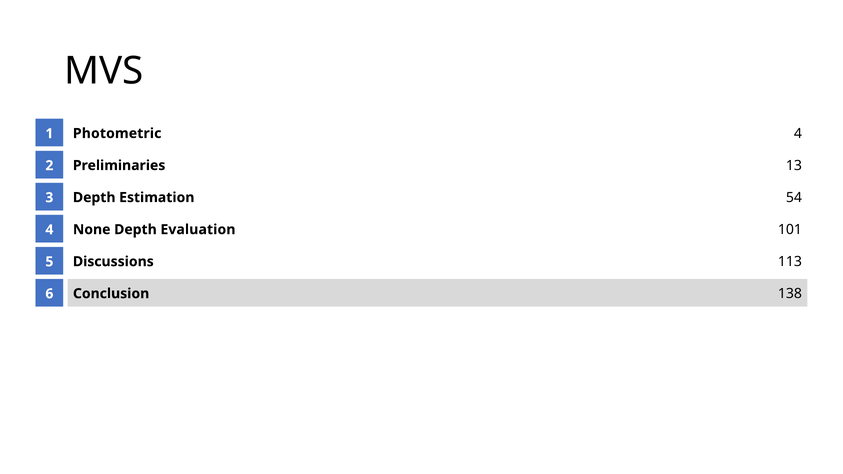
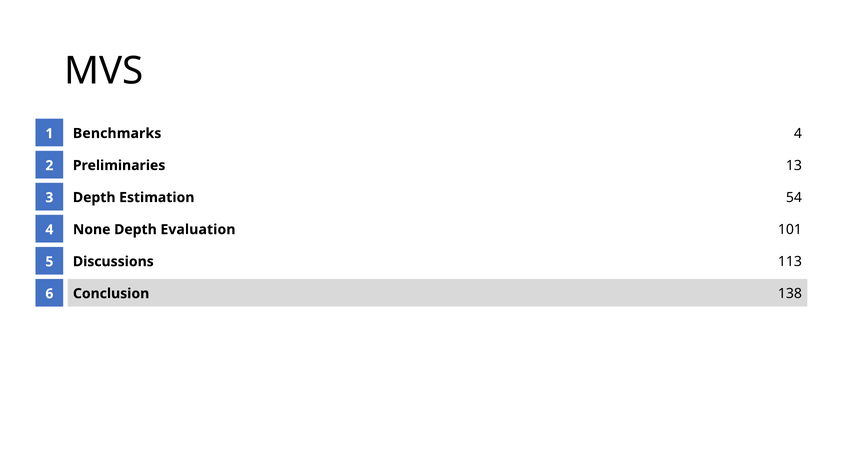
Photometric: Photometric -> Benchmarks
